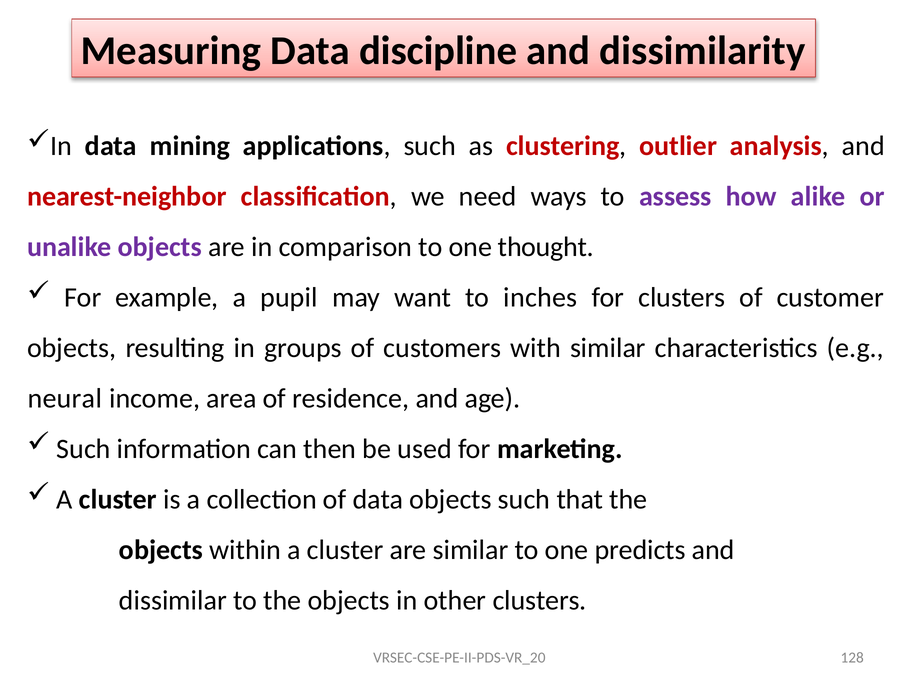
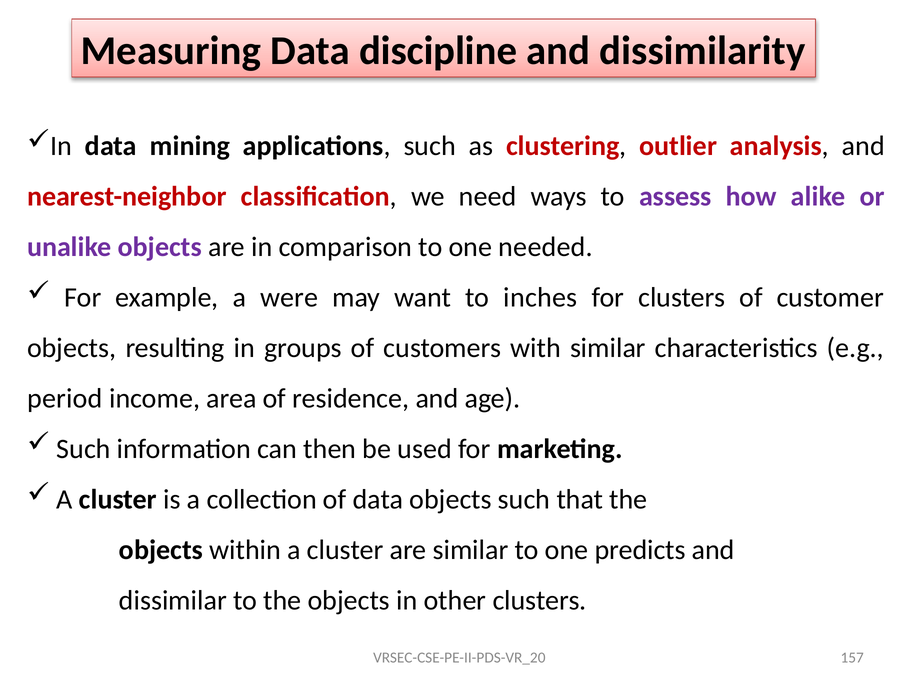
thought: thought -> needed
pupil: pupil -> were
neural: neural -> period
128: 128 -> 157
